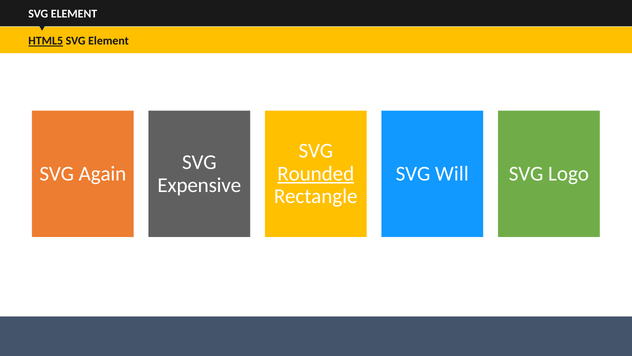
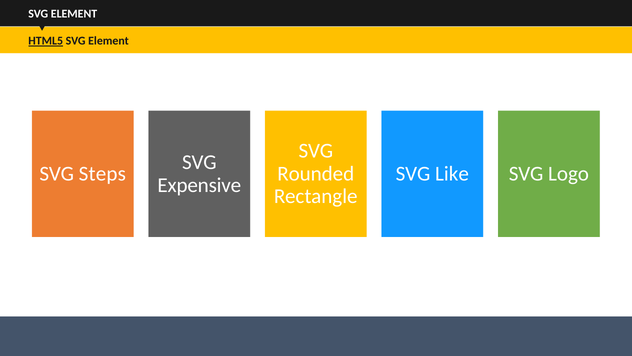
Again: Again -> Steps
Rounded underline: present -> none
Will: Will -> Like
